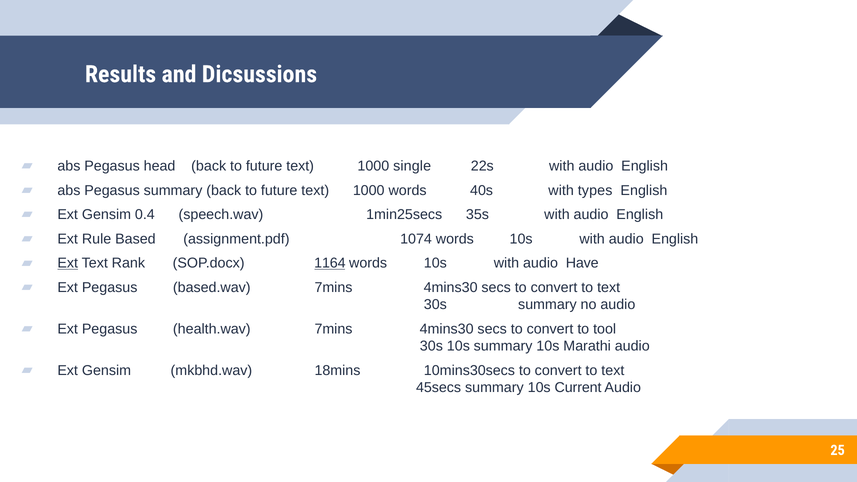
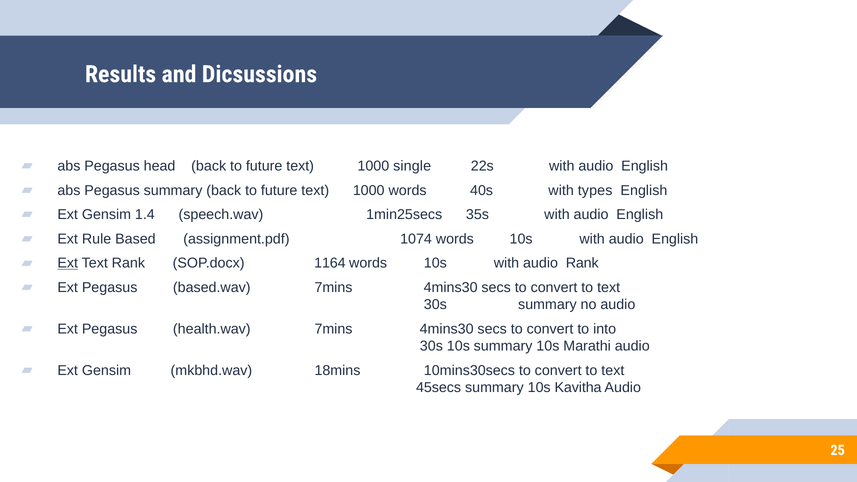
0.4: 0.4 -> 1.4
1164 underline: present -> none
audio Have: Have -> Rank
tool: tool -> into
Current: Current -> Kavitha
